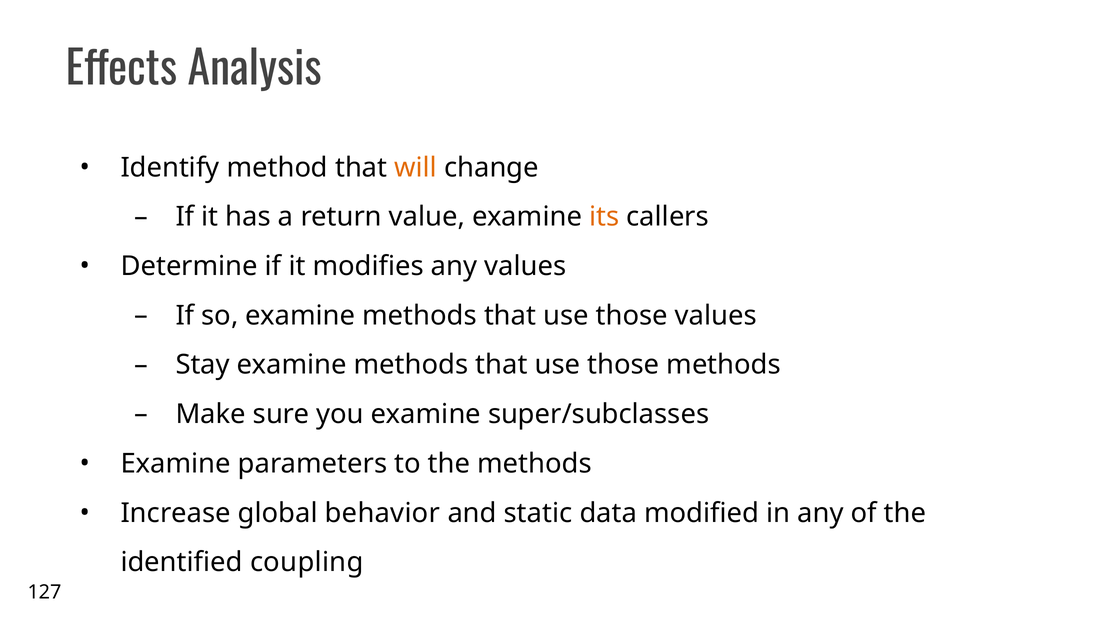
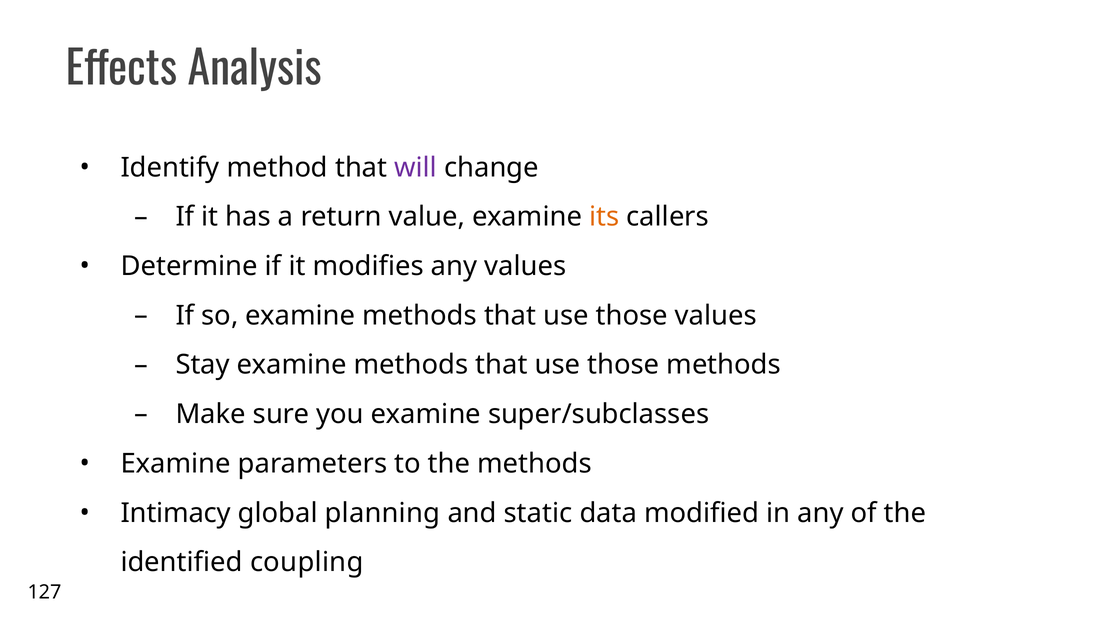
will colour: orange -> purple
Increase: Increase -> Intimacy
behavior: behavior -> planning
